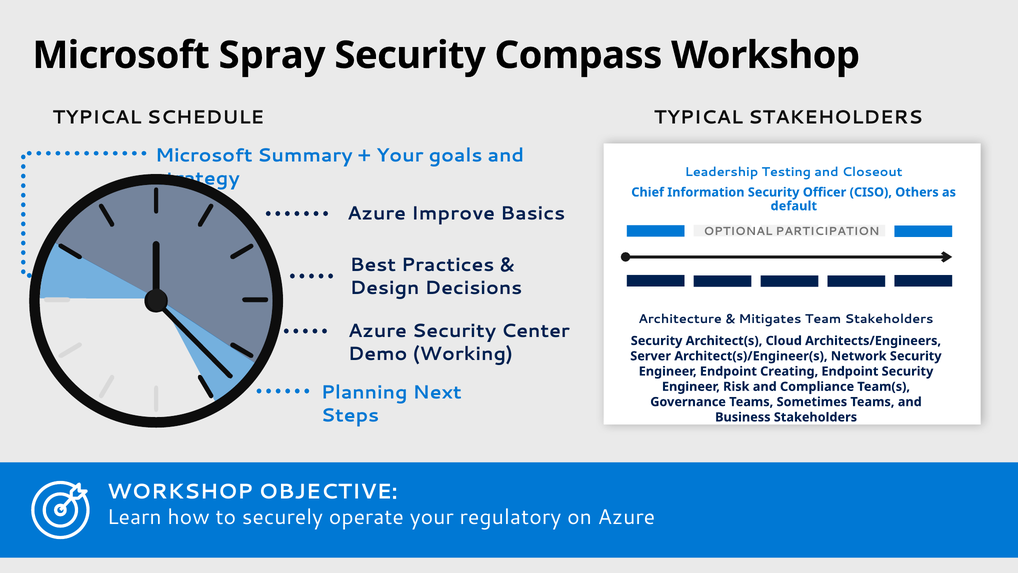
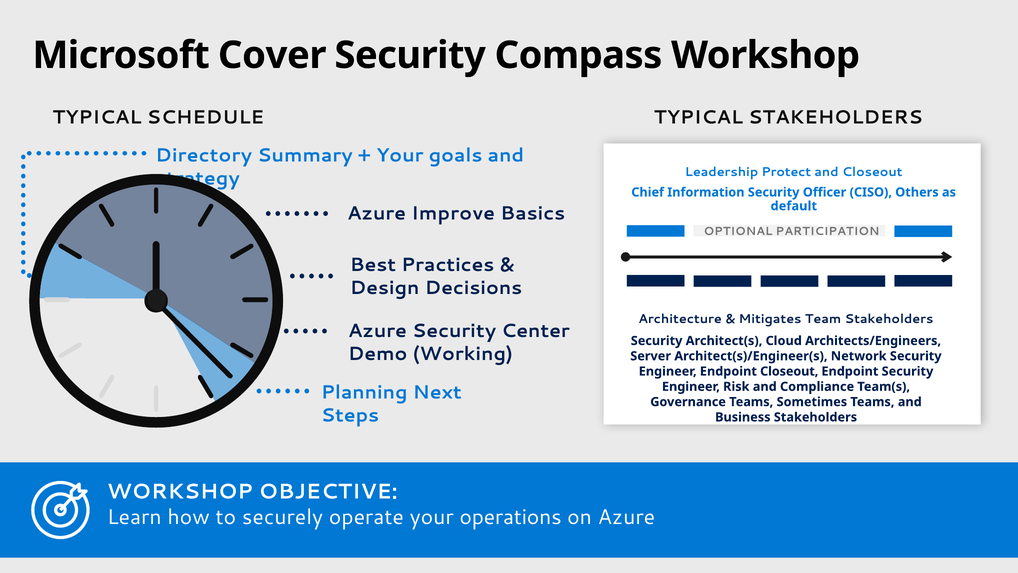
Spray: Spray -> Cover
Microsoft at (204, 155): Microsoft -> Directory
Testing: Testing -> Protect
Endpoint Creating: Creating -> Closeout
regulatory: regulatory -> operations
